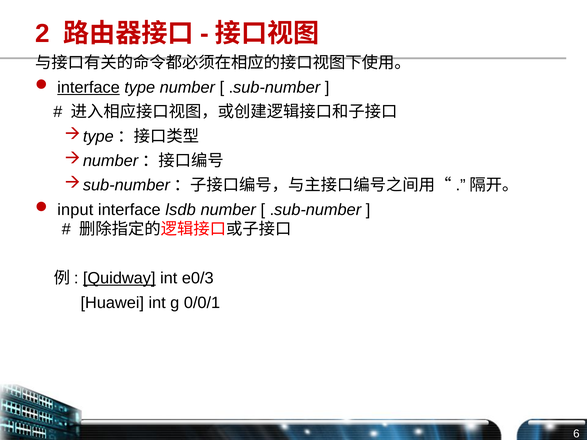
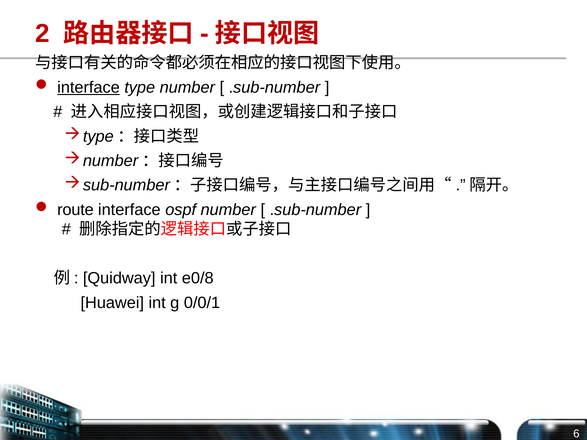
input: input -> route
lsdb: lsdb -> ospf
Quidway underline: present -> none
e0/3: e0/3 -> e0/8
